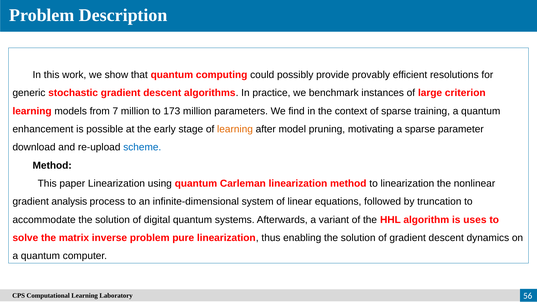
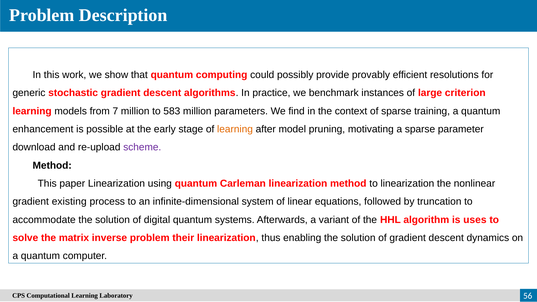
173: 173 -> 583
scheme colour: blue -> purple
analysis: analysis -> existing
pure: pure -> their
